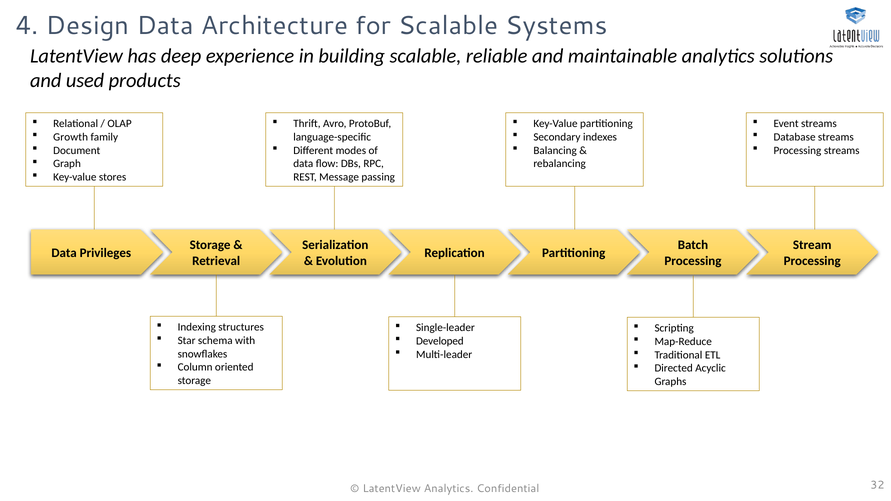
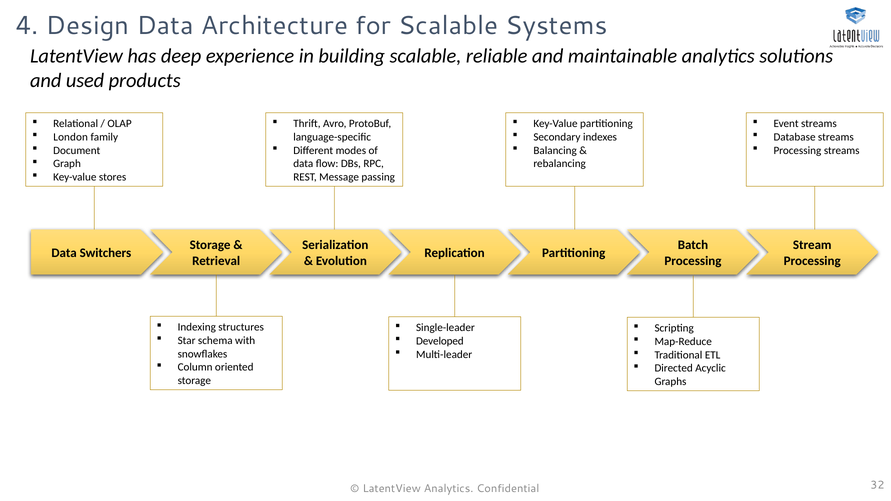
Growth: Growth -> London
Privileges: Privileges -> Switchers
